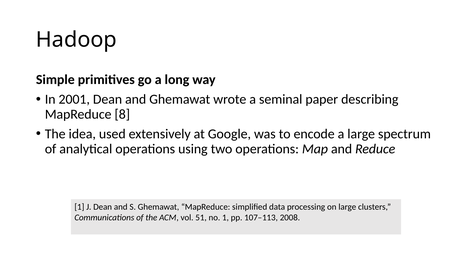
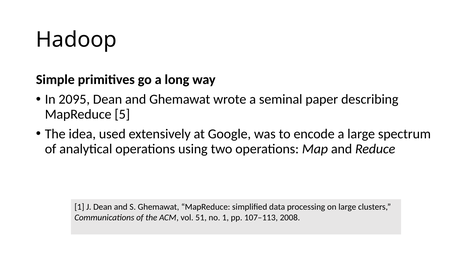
2001: 2001 -> 2095
8: 8 -> 5
